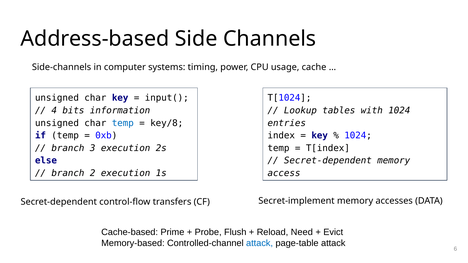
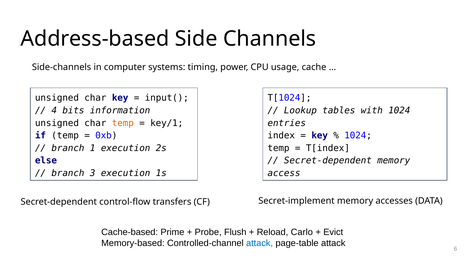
temp at (123, 123) colour: blue -> orange
key/8: key/8 -> key/1
3: 3 -> 1
2: 2 -> 3
Need: Need -> Carlo
